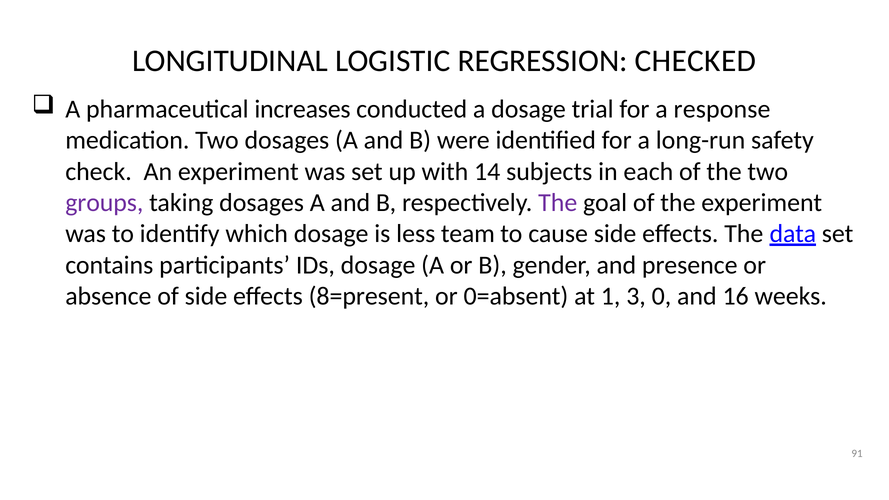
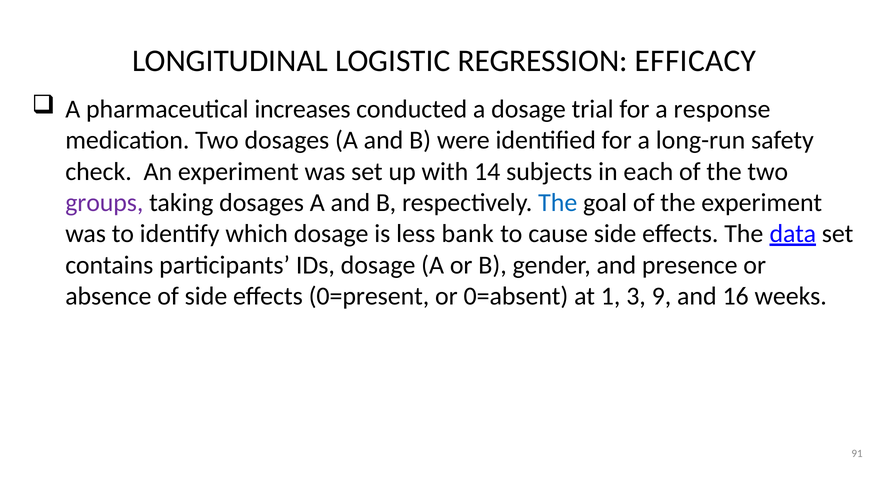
CHECKED: CHECKED -> EFFICACY
The at (558, 203) colour: purple -> blue
team: team -> bank
8=present: 8=present -> 0=present
0: 0 -> 9
